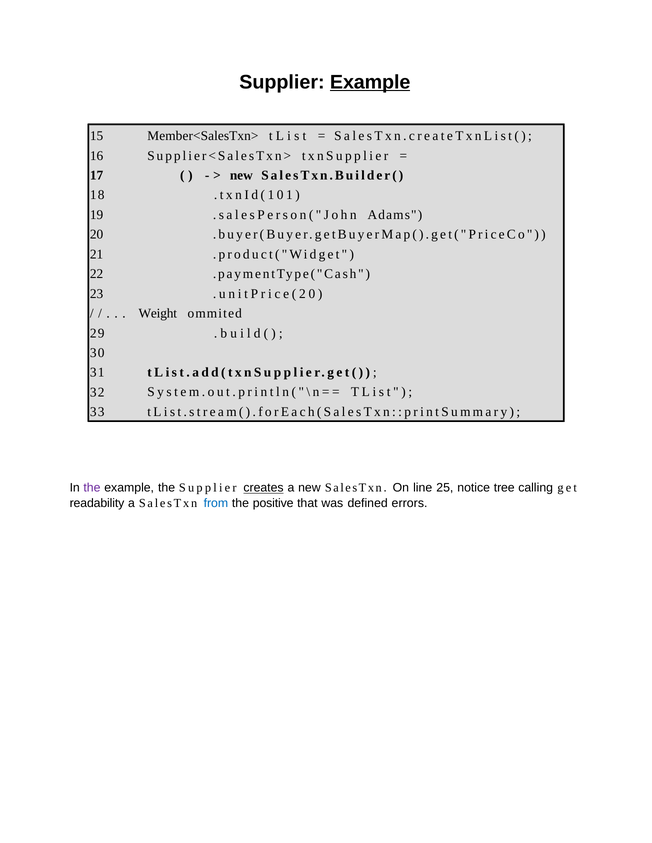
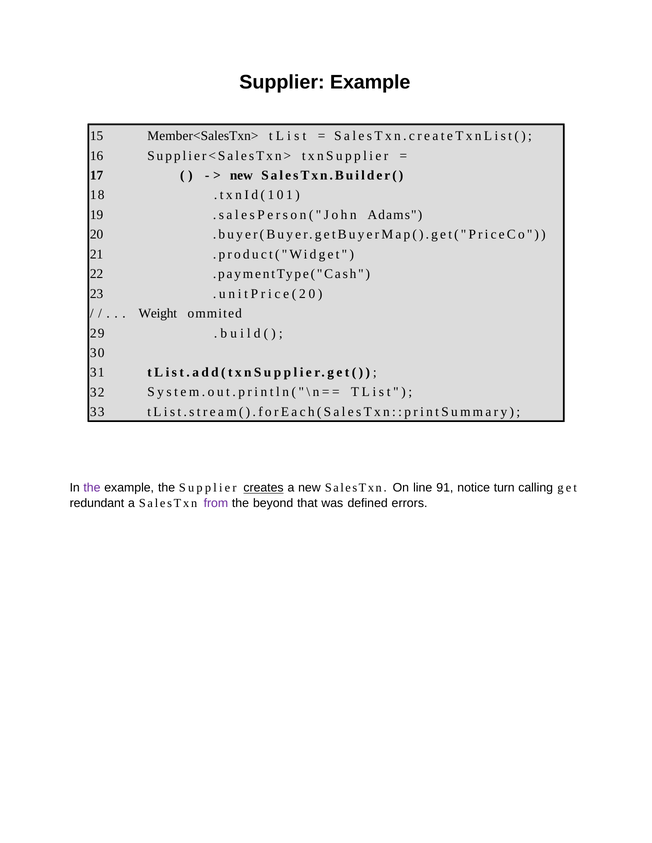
Example at (370, 82) underline: present -> none
25: 25 -> 91
tree: tree -> turn
readability: readability -> redundant
from colour: blue -> purple
positive: positive -> beyond
